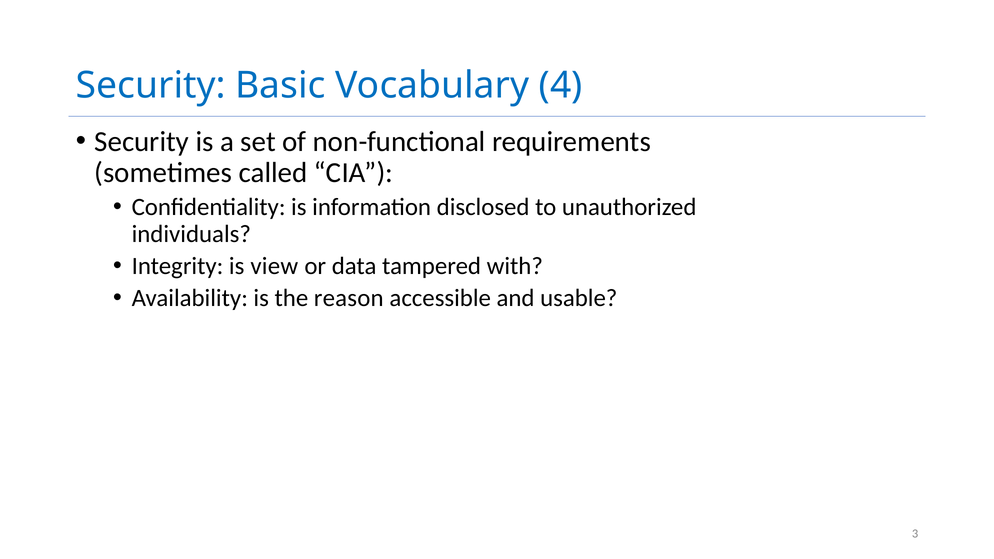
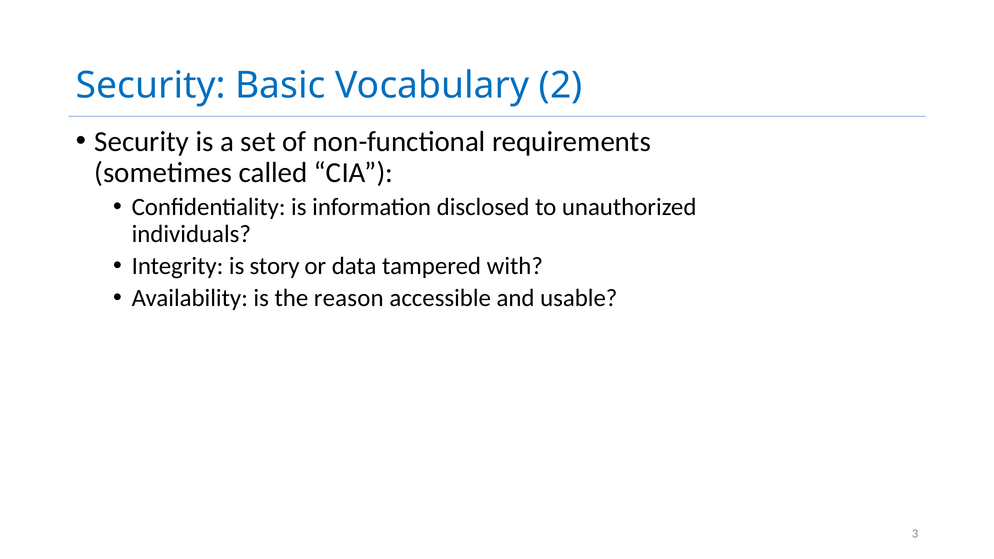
4: 4 -> 2
view: view -> story
